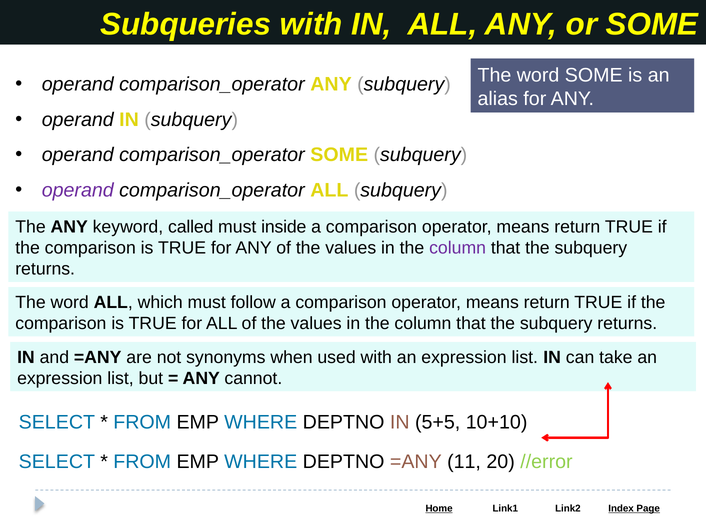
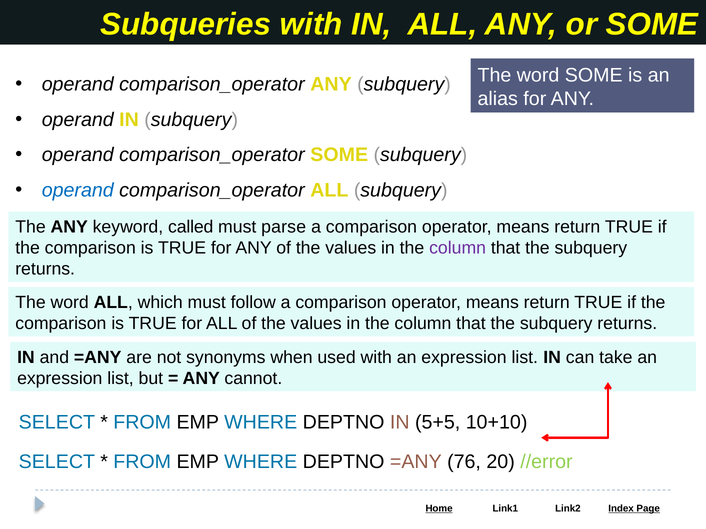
operand at (78, 190) colour: purple -> blue
inside: inside -> parse
11: 11 -> 76
